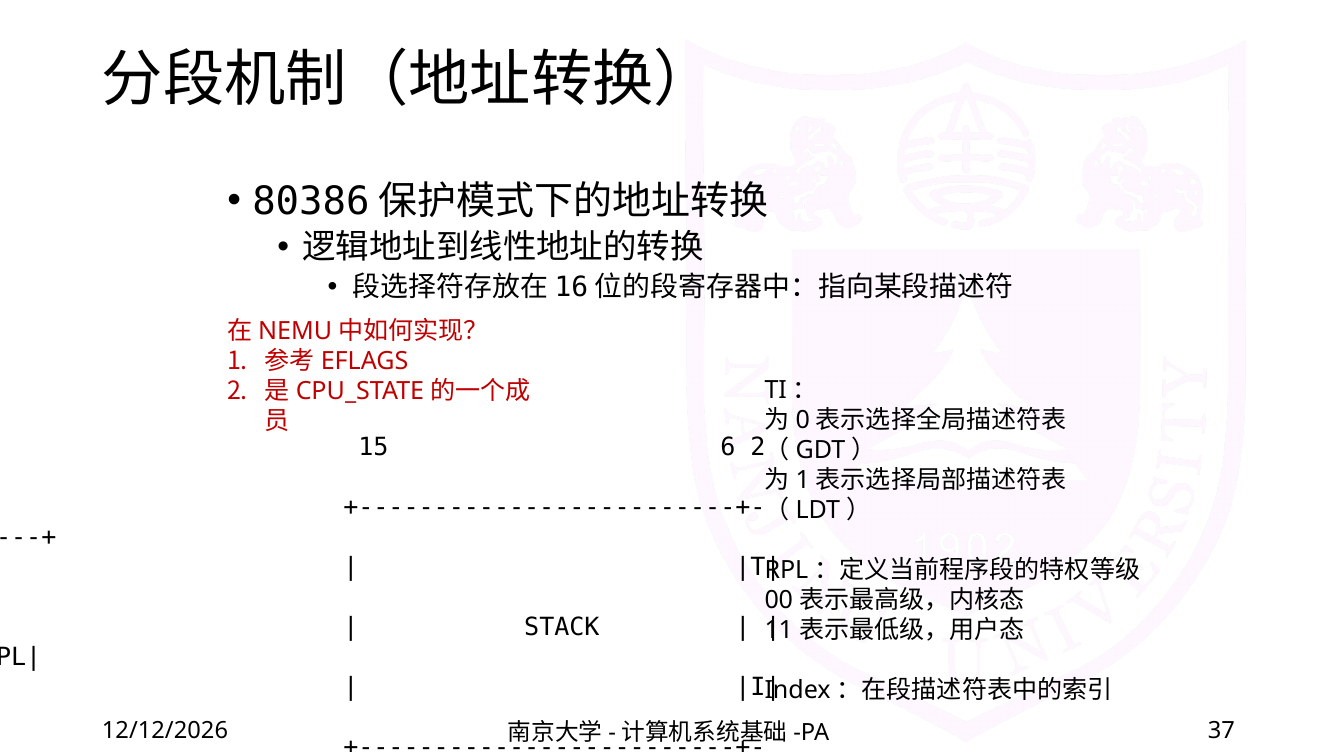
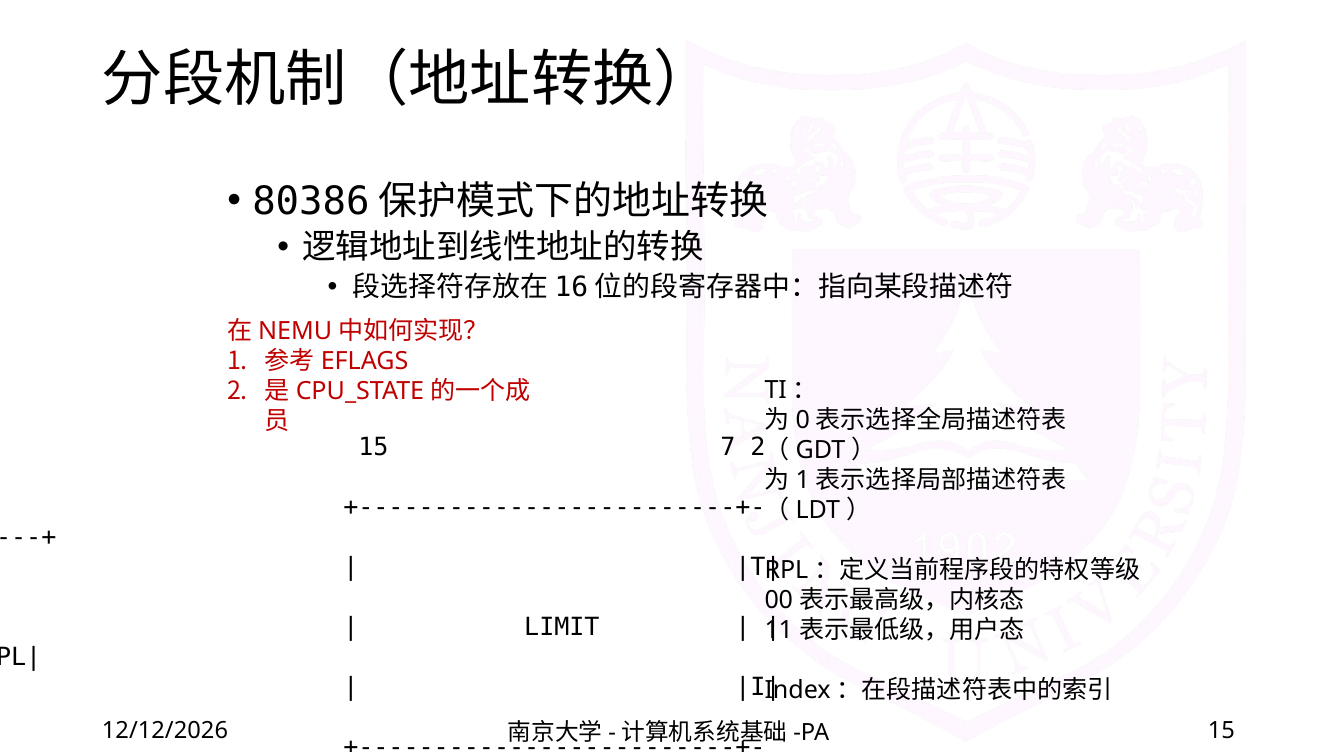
6: 6 -> 7
STACK: STACK -> LIMIT
37 at (1221, 731): 37 -> 15
